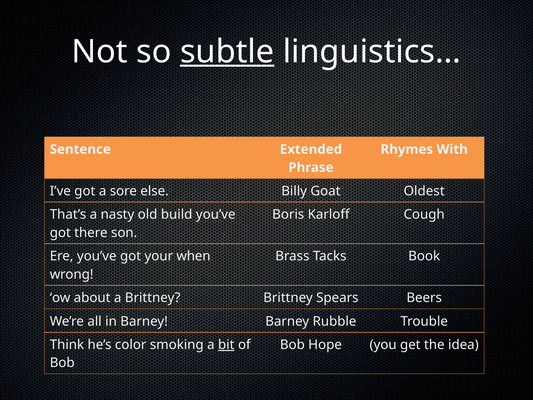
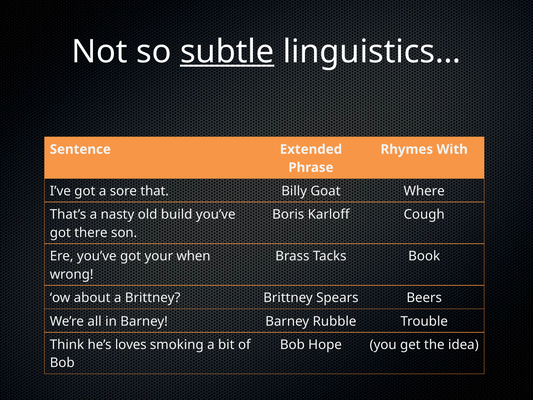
else: else -> that
Oldest: Oldest -> Where
color: color -> loves
bit underline: present -> none
